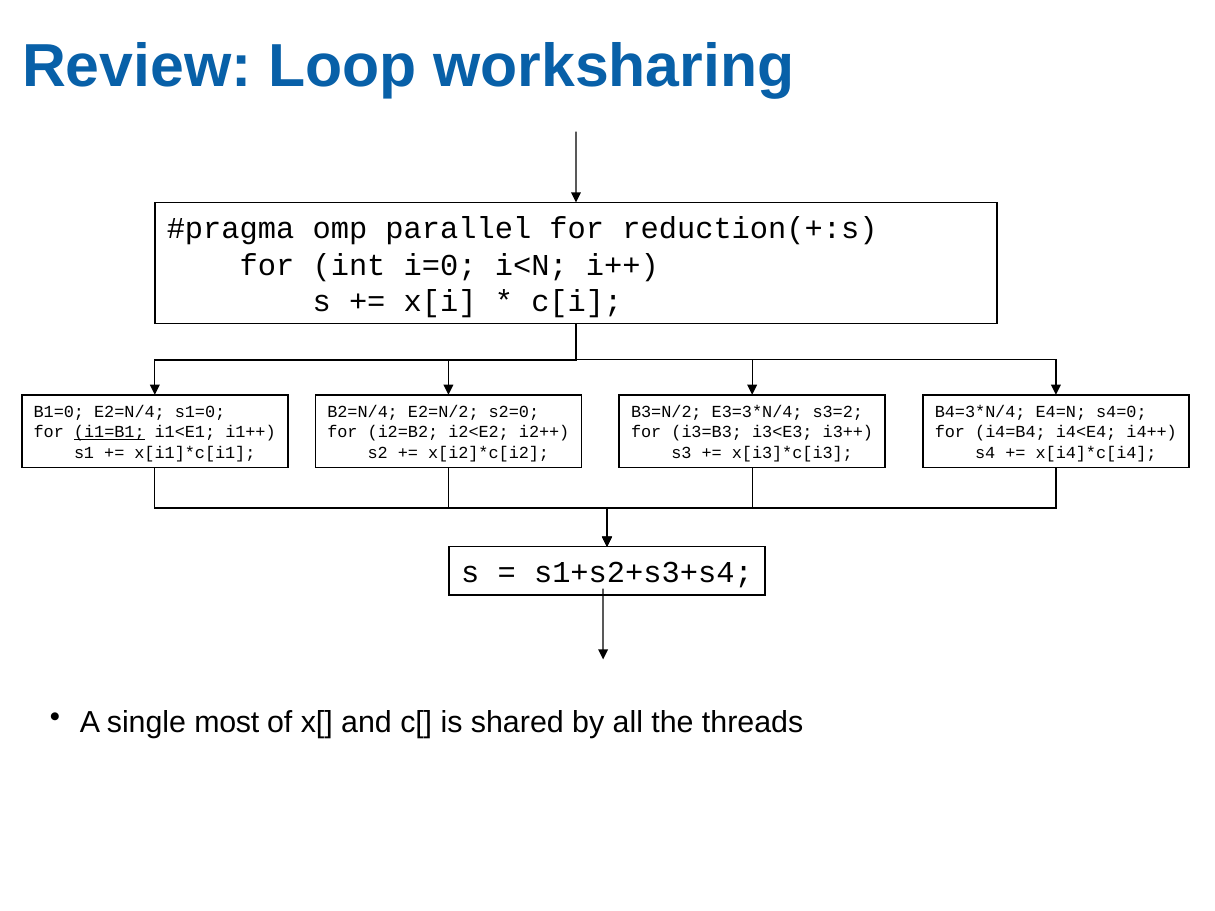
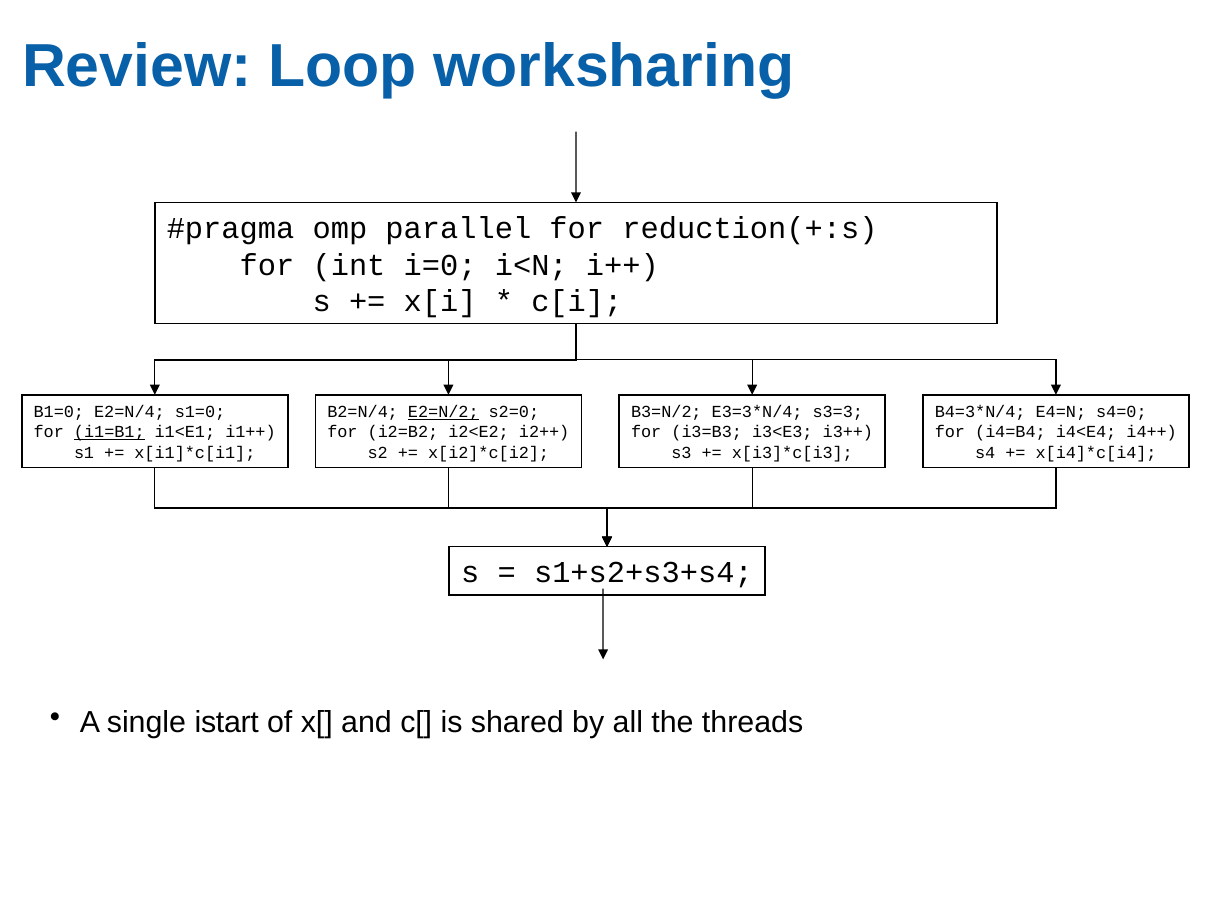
E2=N/2 underline: none -> present
s3=2: s3=2 -> s3=3
most: most -> istart
